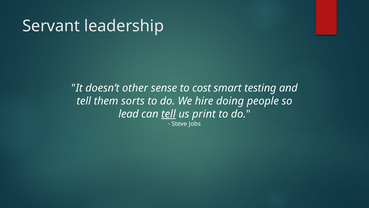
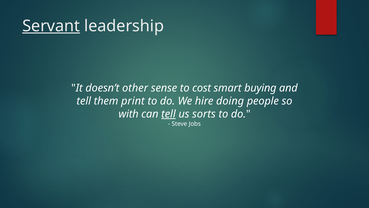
Servant underline: none -> present
testing: testing -> buying
sorts: sorts -> print
lead: lead -> with
print: print -> sorts
